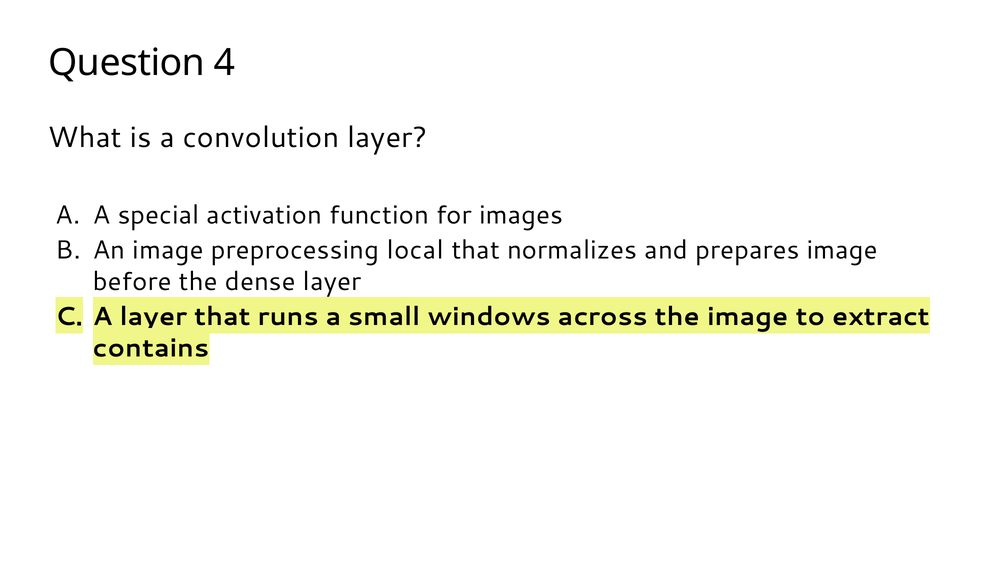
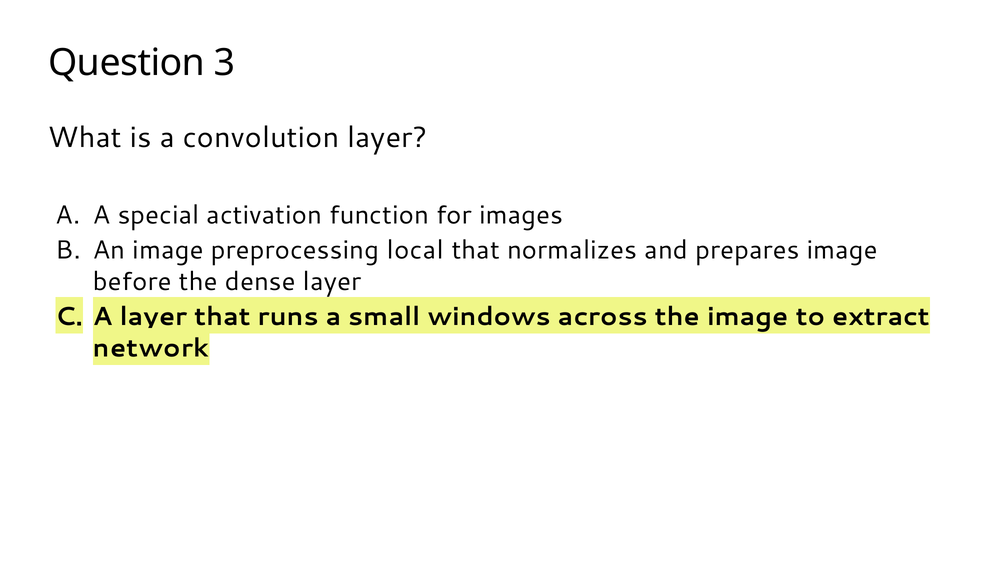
4: 4 -> 3
contains: contains -> network
